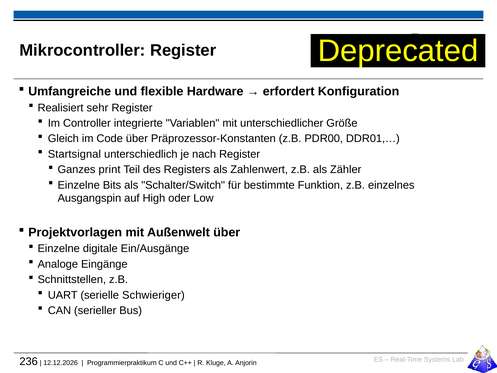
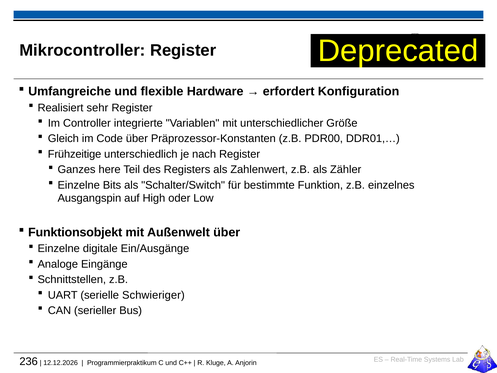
Startsignal: Startsignal -> Frühzeitige
print: print -> here
Projektvorlagen: Projektvorlagen -> Funktionsobjekt
